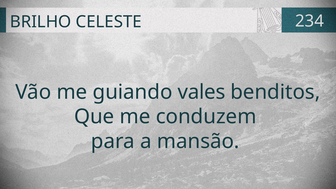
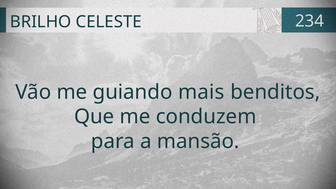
vales: vales -> mais
